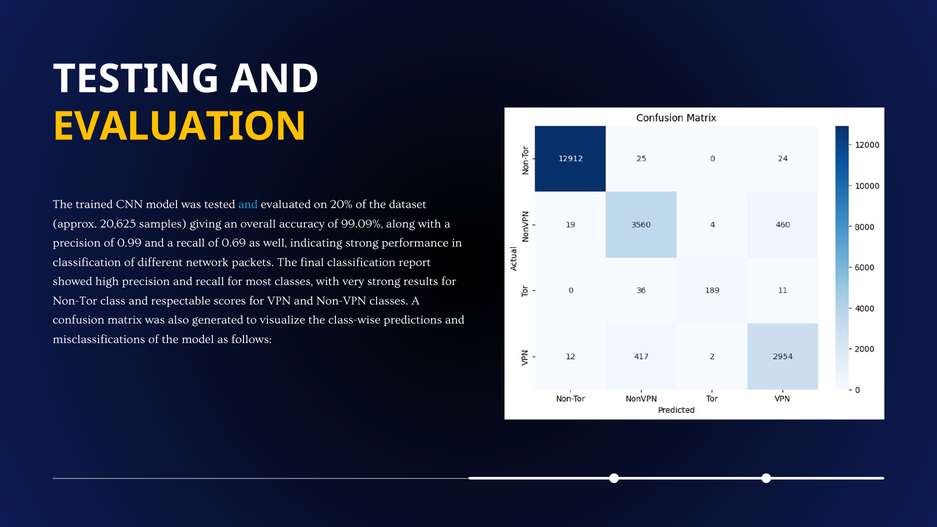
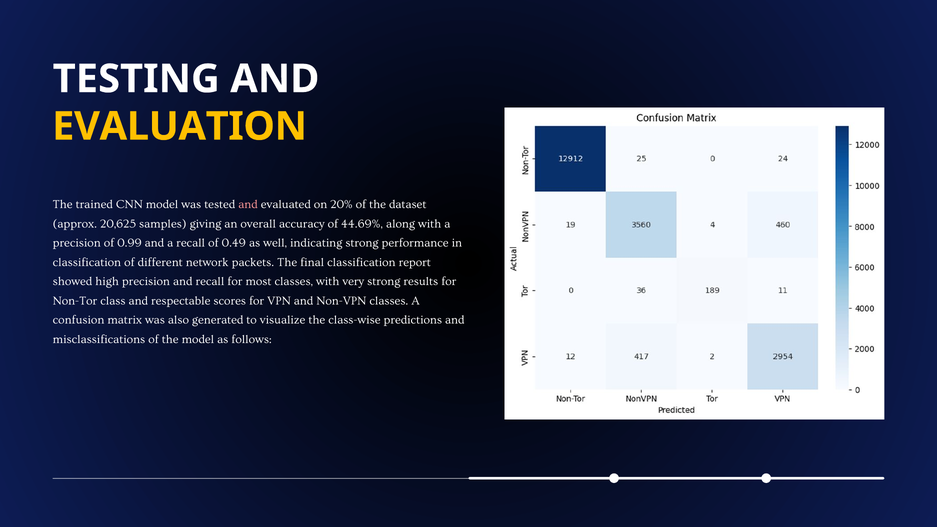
and at (248, 205) colour: light blue -> pink
99.09%: 99.09% -> 44.69%
0.69: 0.69 -> 0.49
